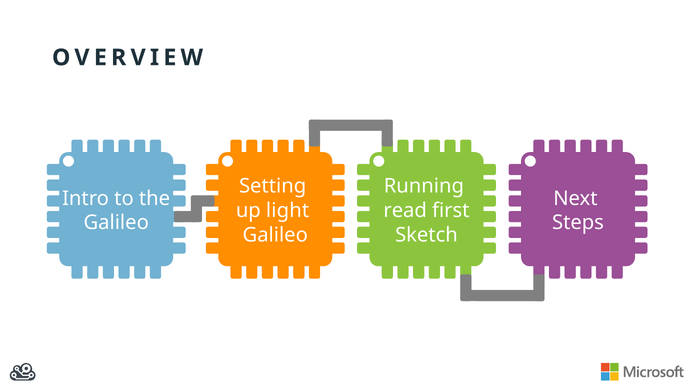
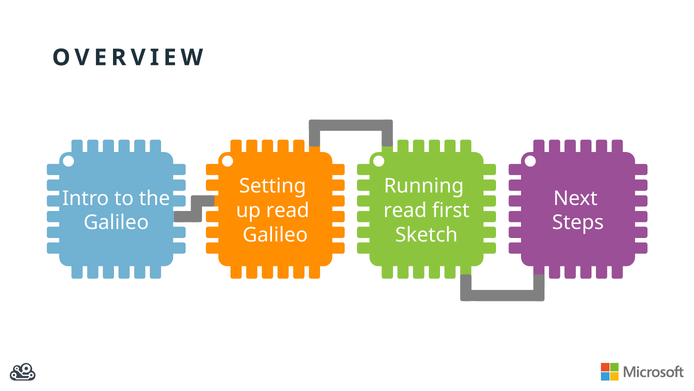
up light: light -> read
